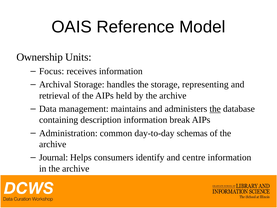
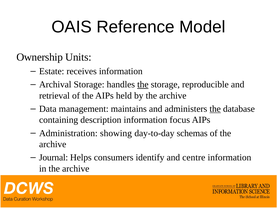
Focus: Focus -> Estate
the at (143, 84) underline: none -> present
representing: representing -> reproducible
break: break -> focus
common: common -> showing
